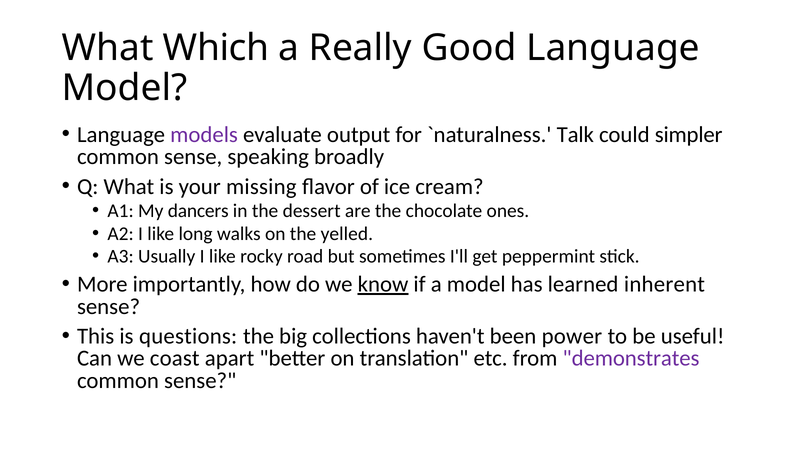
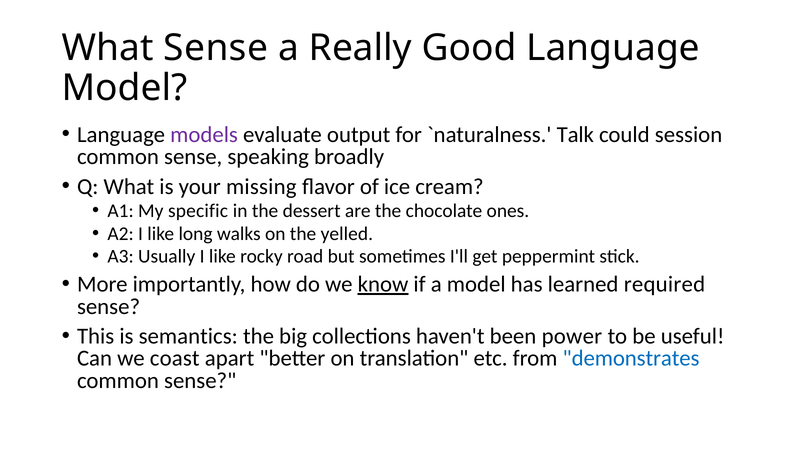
What Which: Which -> Sense
simpler: simpler -> session
dancers: dancers -> specific
inherent: inherent -> required
questions: questions -> semantics
demonstrates colour: purple -> blue
